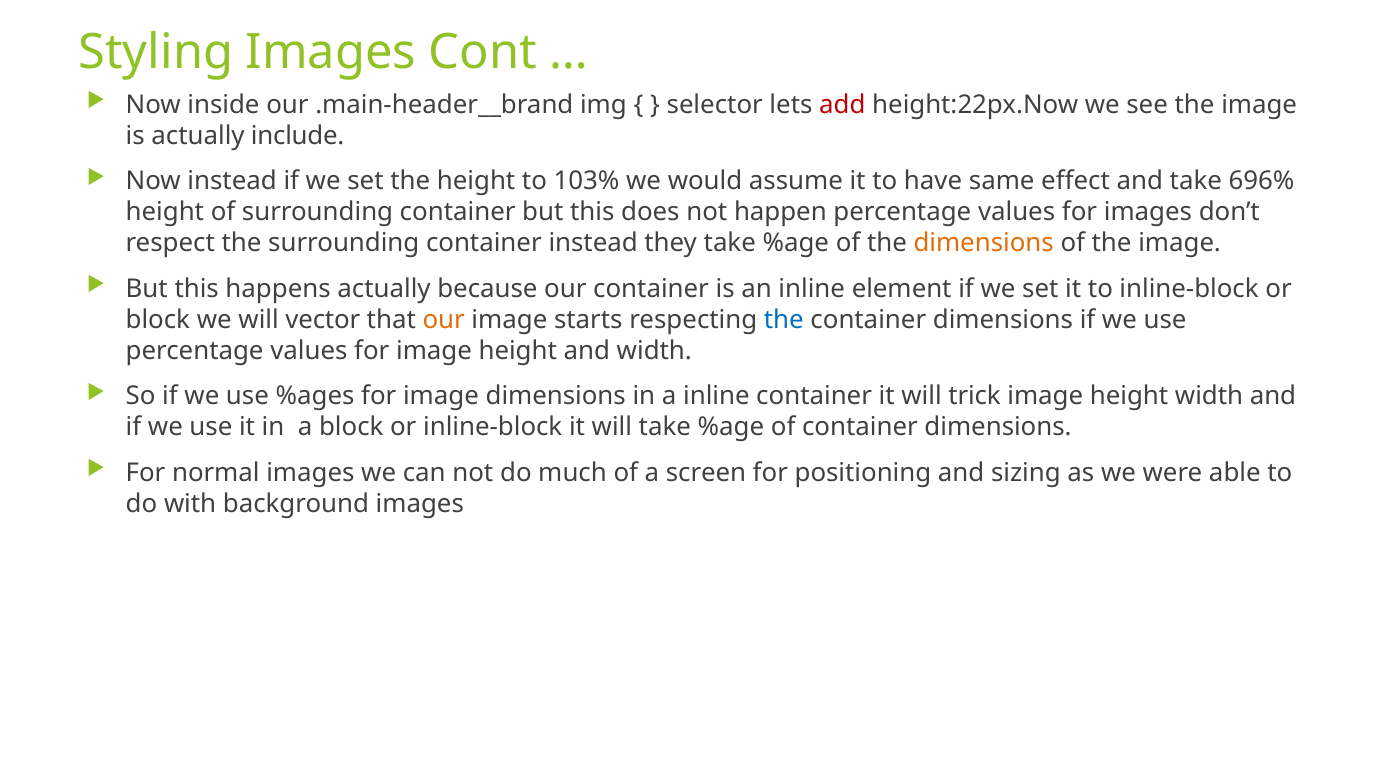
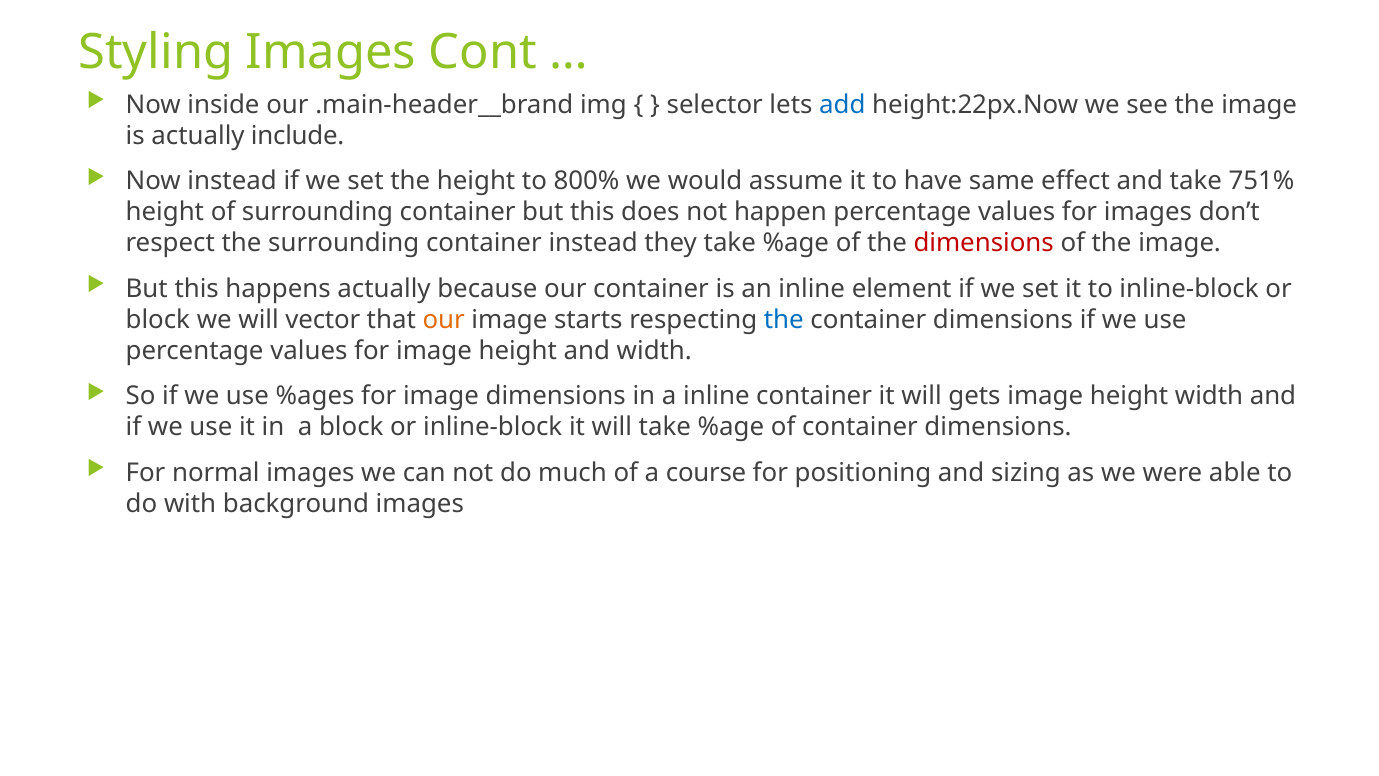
add colour: red -> blue
103%: 103% -> 800%
696%: 696% -> 751%
dimensions at (984, 243) colour: orange -> red
trick: trick -> gets
screen: screen -> course
